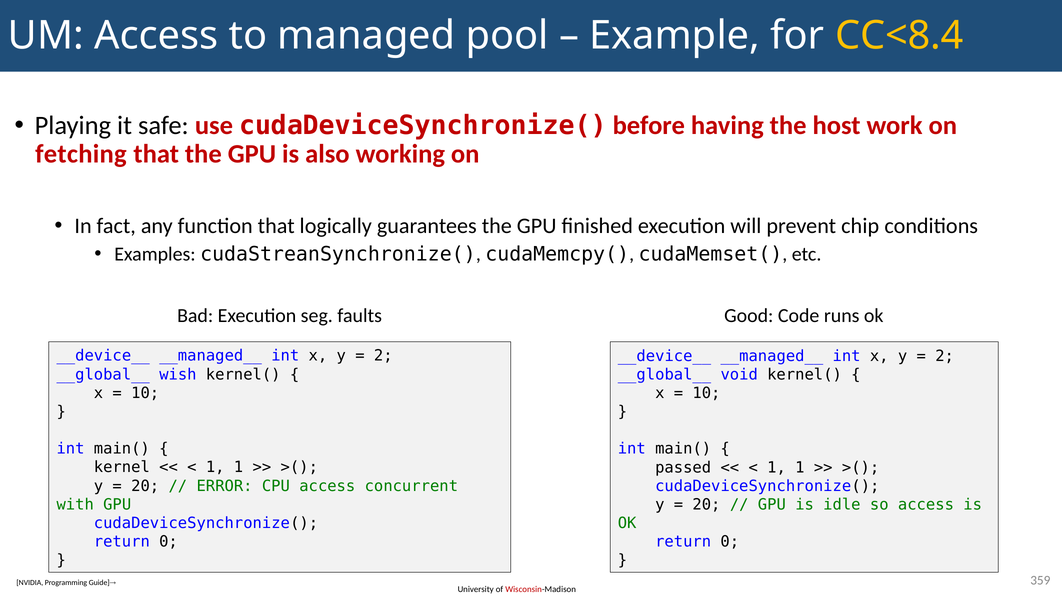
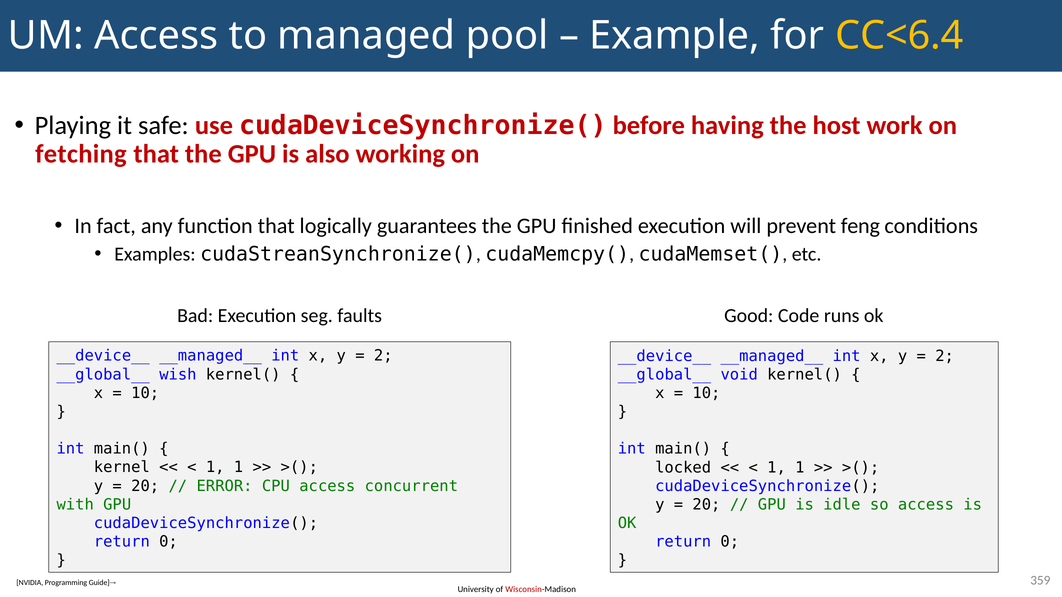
CC<8.4: CC<8.4 -> CC<6.4
chip: chip -> feng
passed: passed -> locked
